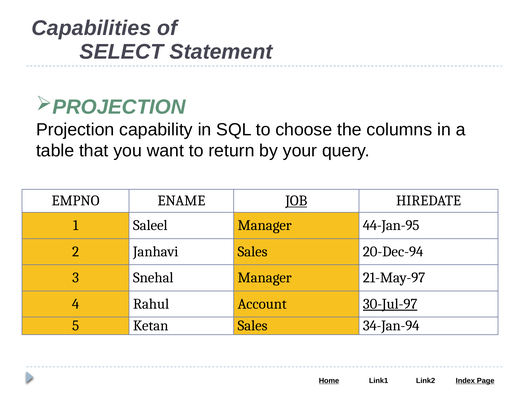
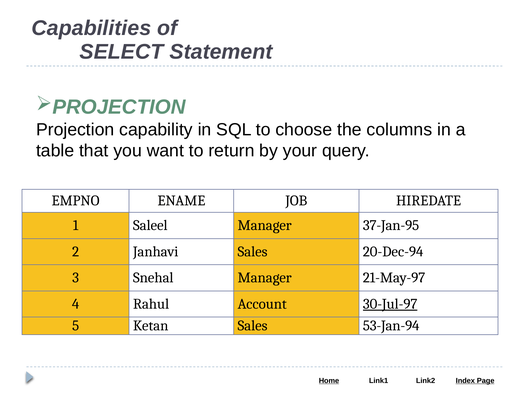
JOB underline: present -> none
44-Jan-95: 44-Jan-95 -> 37-Jan-95
34-Jan-94: 34-Jan-94 -> 53-Jan-94
